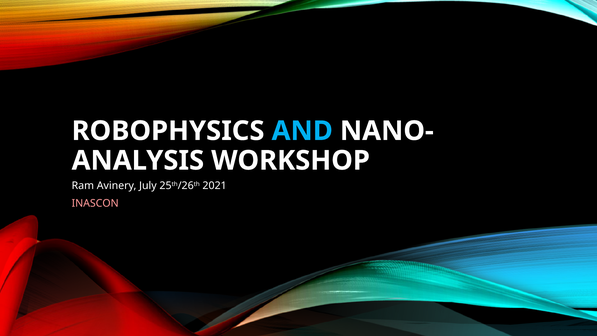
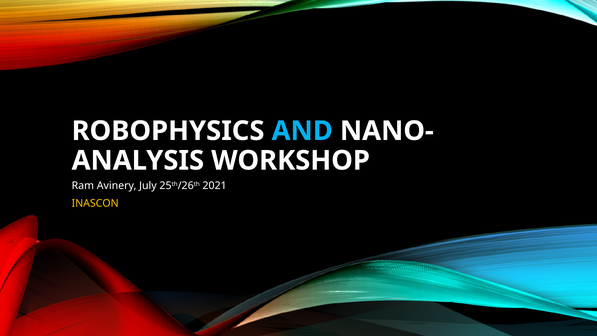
INASCON colour: pink -> yellow
